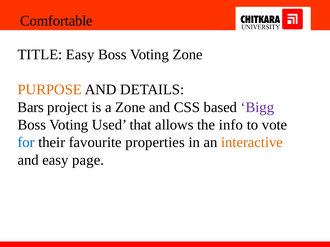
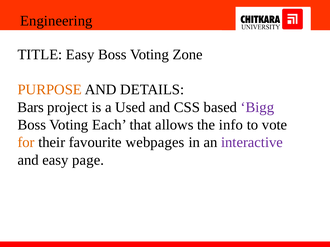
Comfortable: Comfortable -> Engineering
a Zone: Zone -> Used
Used: Used -> Each
for colour: blue -> orange
properties: properties -> webpages
interactive colour: orange -> purple
